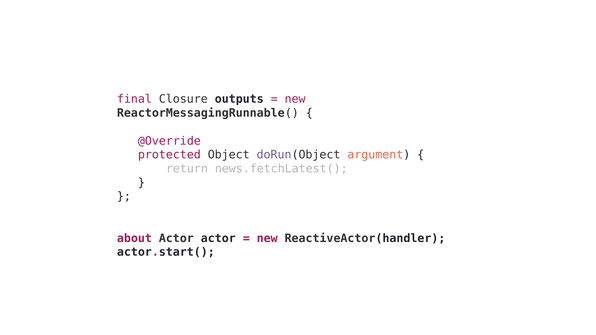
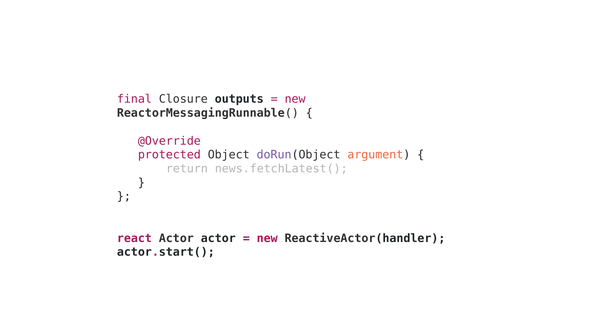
about: about -> react
